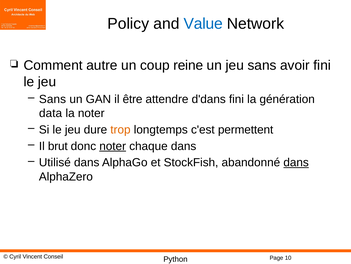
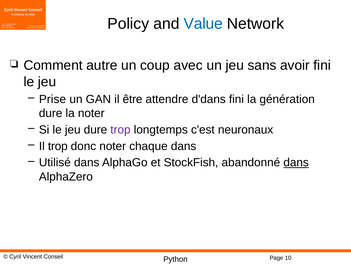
reine: reine -> avec
Sans at (52, 99): Sans -> Prise
data at (51, 113): data -> dure
trop at (120, 129) colour: orange -> purple
permettent: permettent -> neuronaux
Il brut: brut -> trop
noter at (113, 146) underline: present -> none
